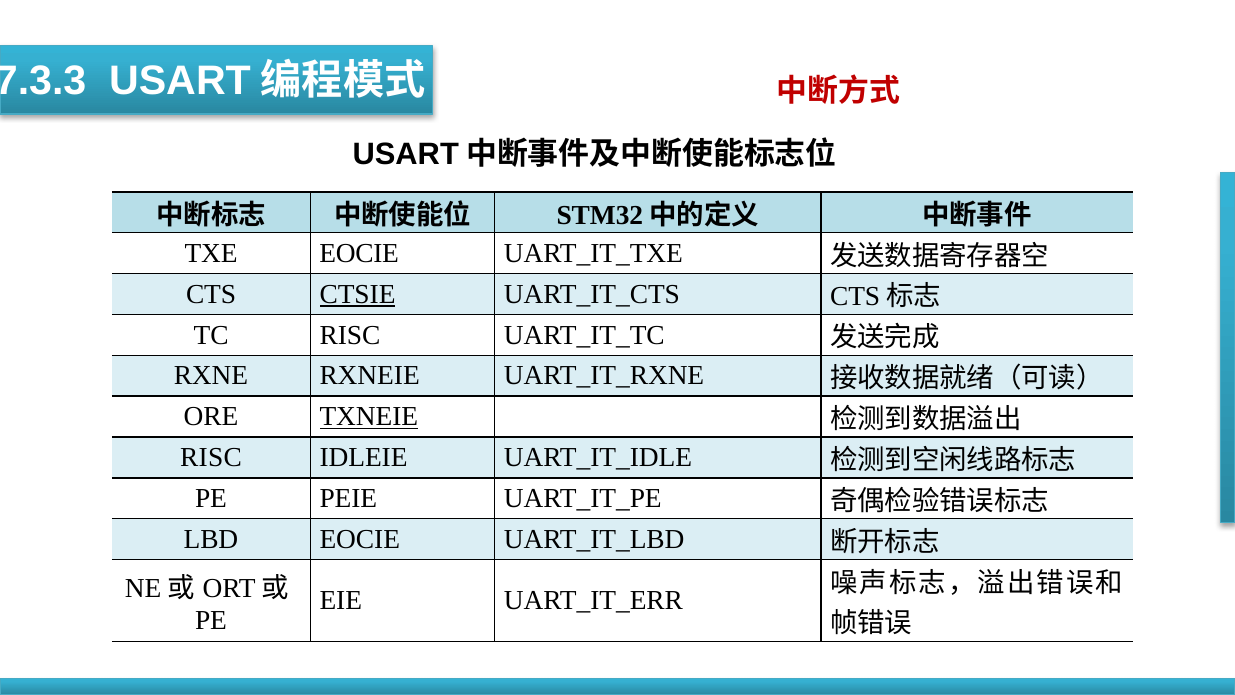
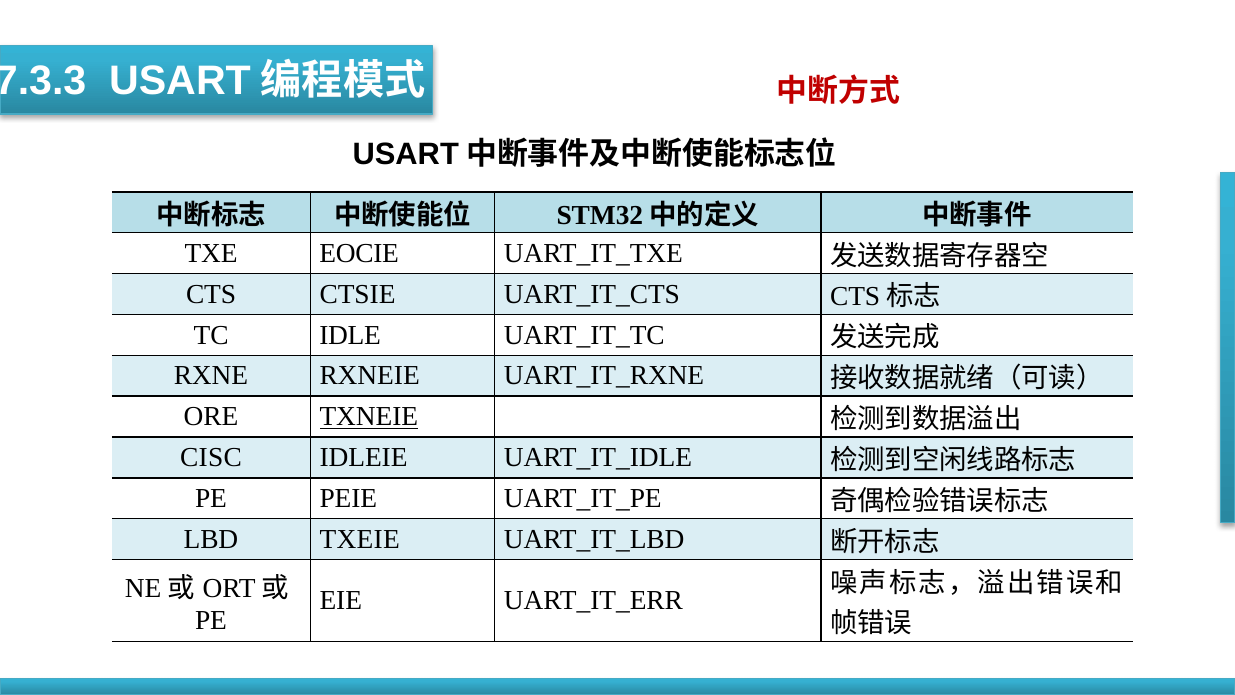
CTSIE underline: present -> none
TC RISC: RISC -> IDLE
RISC at (211, 457): RISC -> CISC
LBD EOCIE: EOCIE -> TXEIE
